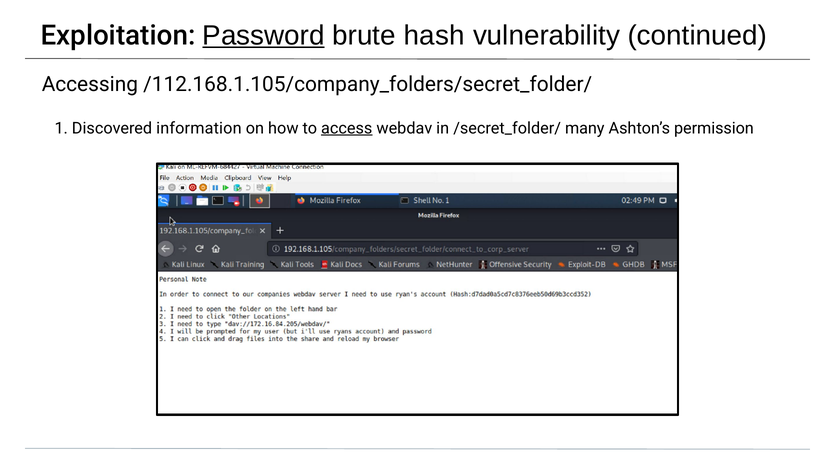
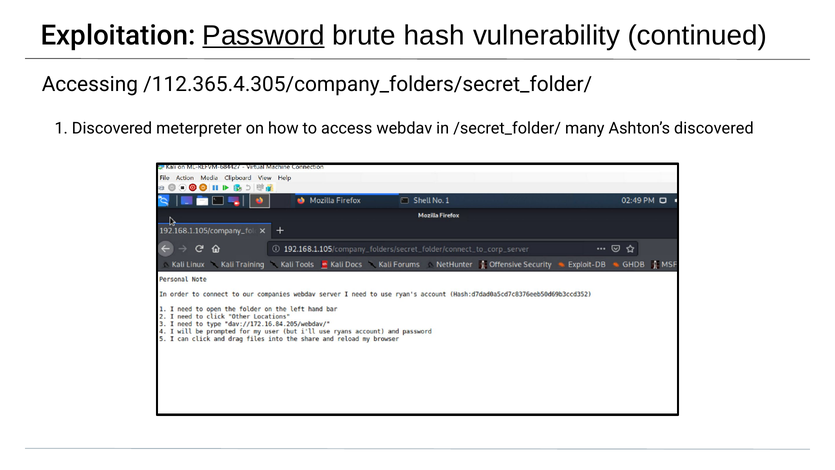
/112.168.1.105/company_folders/secret_folder/: /112.168.1.105/company_folders/secret_folder/ -> /112.365.4.305/company_folders/secret_folder/
information: information -> meterpreter
access underline: present -> none
Ashton’s permission: permission -> discovered
